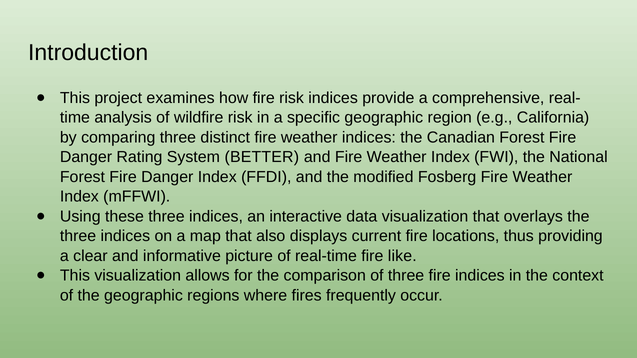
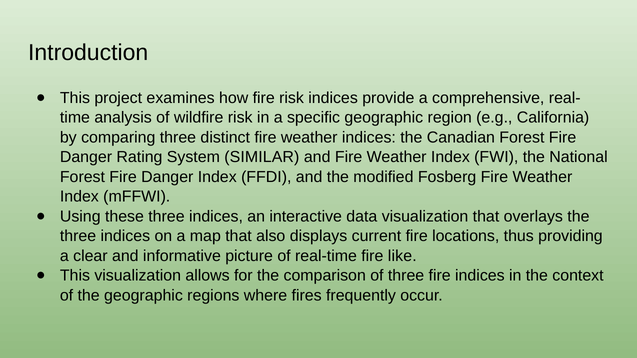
BETTER: BETTER -> SIMILAR
